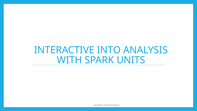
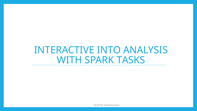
UNITS: UNITS -> TASKS
